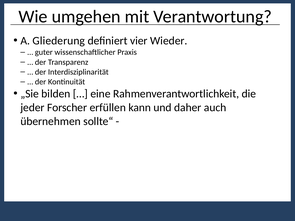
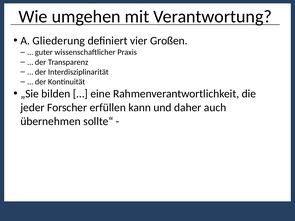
Wieder: Wieder -> Großen
